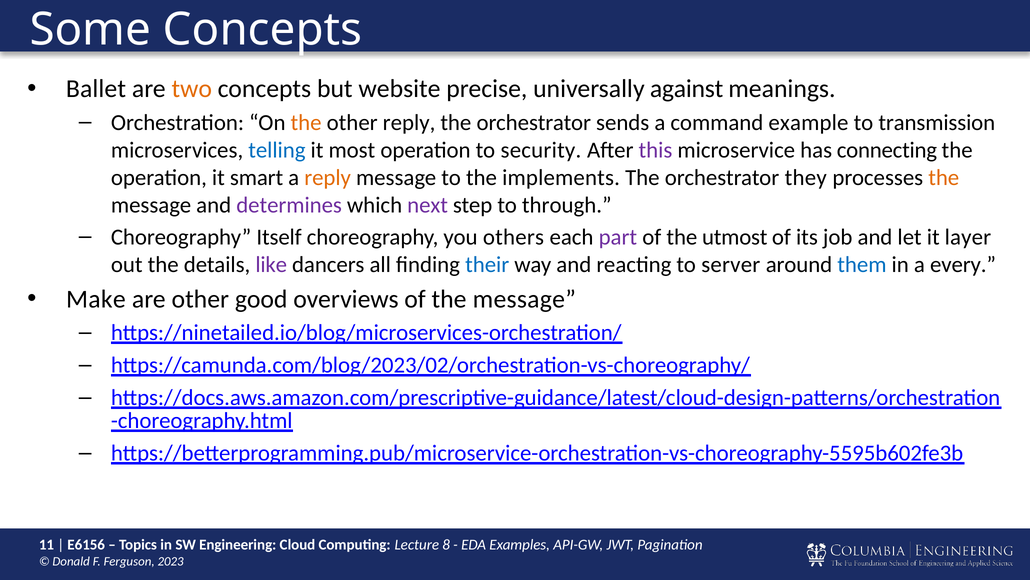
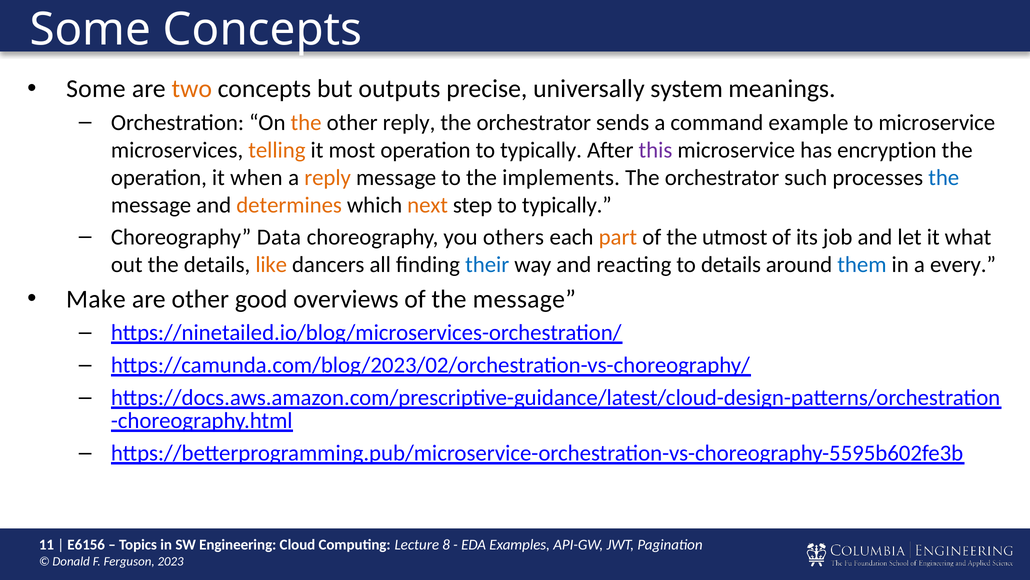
Ballet at (96, 89): Ballet -> Some
website: website -> outputs
against: against -> system
to transmission: transmission -> microservice
telling colour: blue -> orange
operation to security: security -> typically
connecting: connecting -> encryption
smart: smart -> when
they: they -> such
the at (944, 177) colour: orange -> blue
determines colour: purple -> orange
next colour: purple -> orange
step to through: through -> typically
Itself: Itself -> Data
part colour: purple -> orange
layer: layer -> what
like colour: purple -> orange
to server: server -> details
